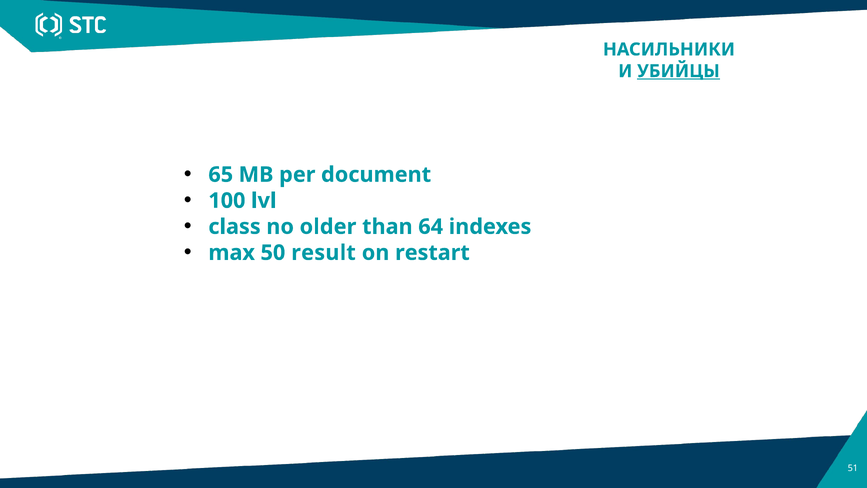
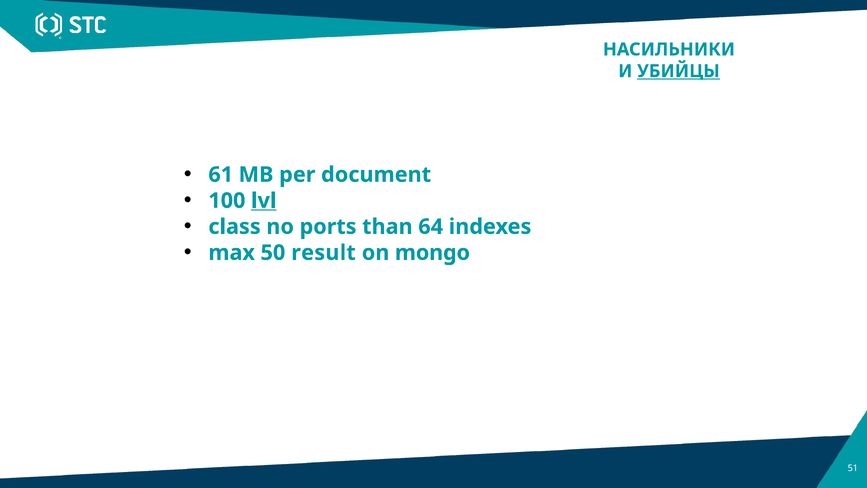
65: 65 -> 61
lvl underline: none -> present
older: older -> ports
restart: restart -> mongo
